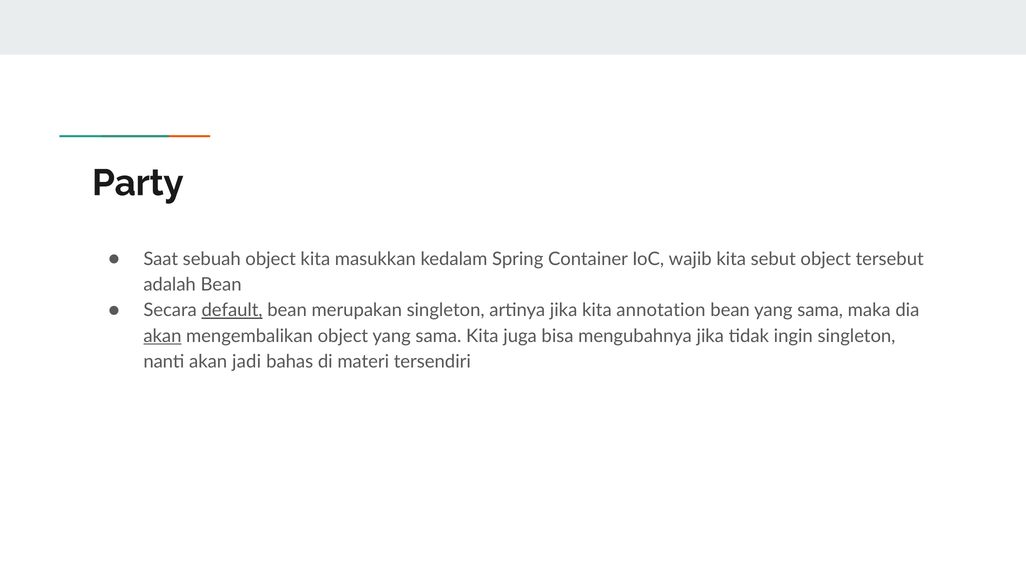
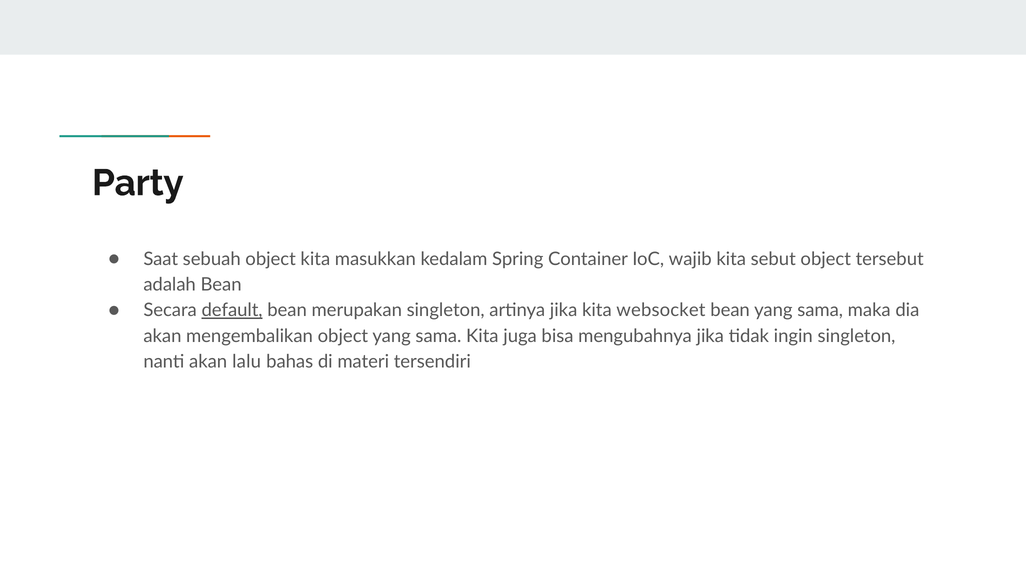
annotation: annotation -> websocket
akan at (162, 336) underline: present -> none
jadi: jadi -> lalu
